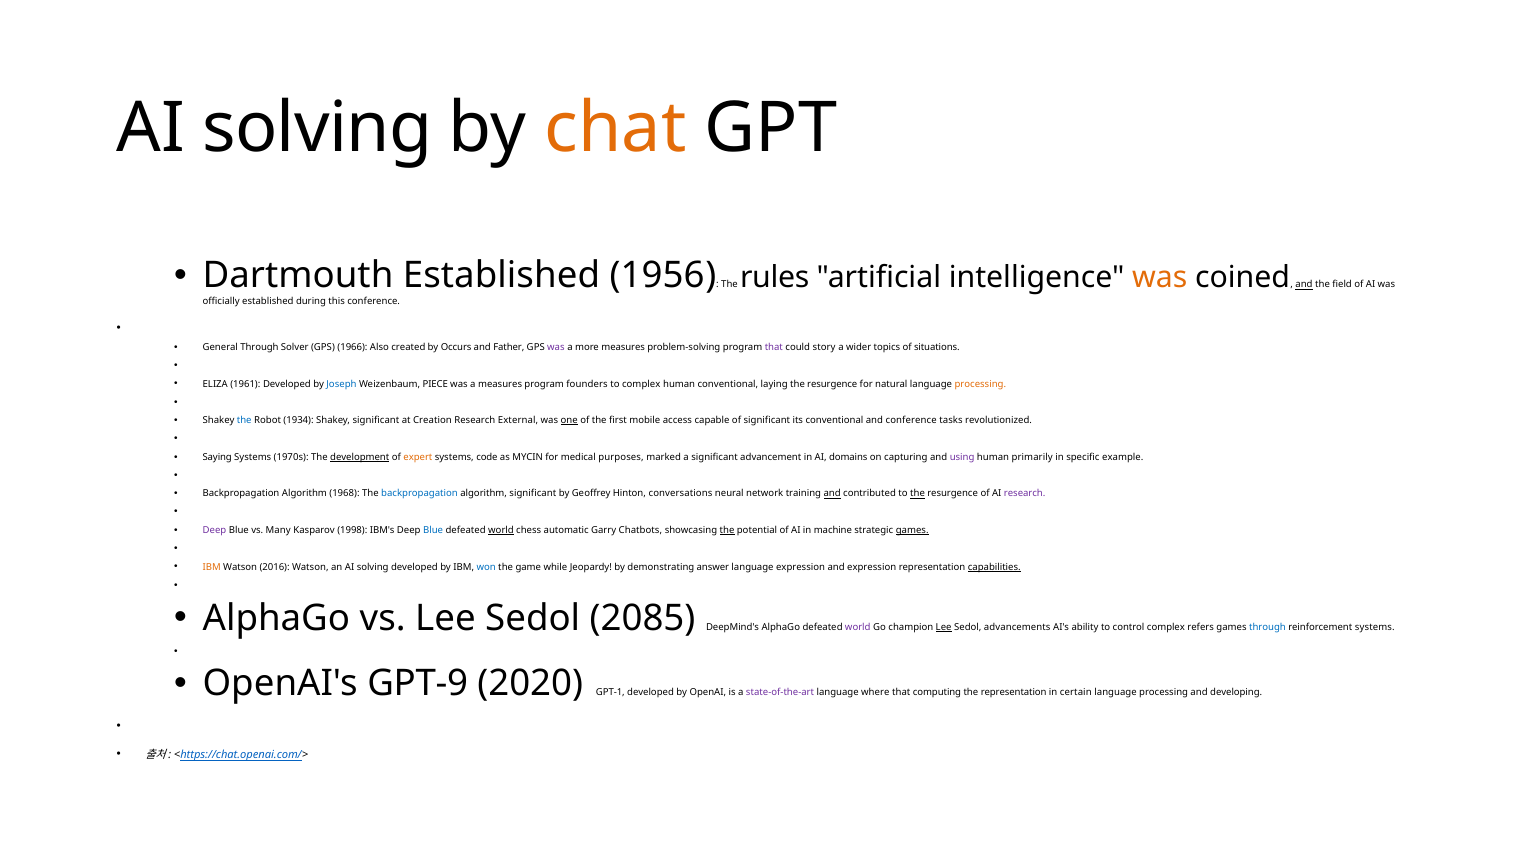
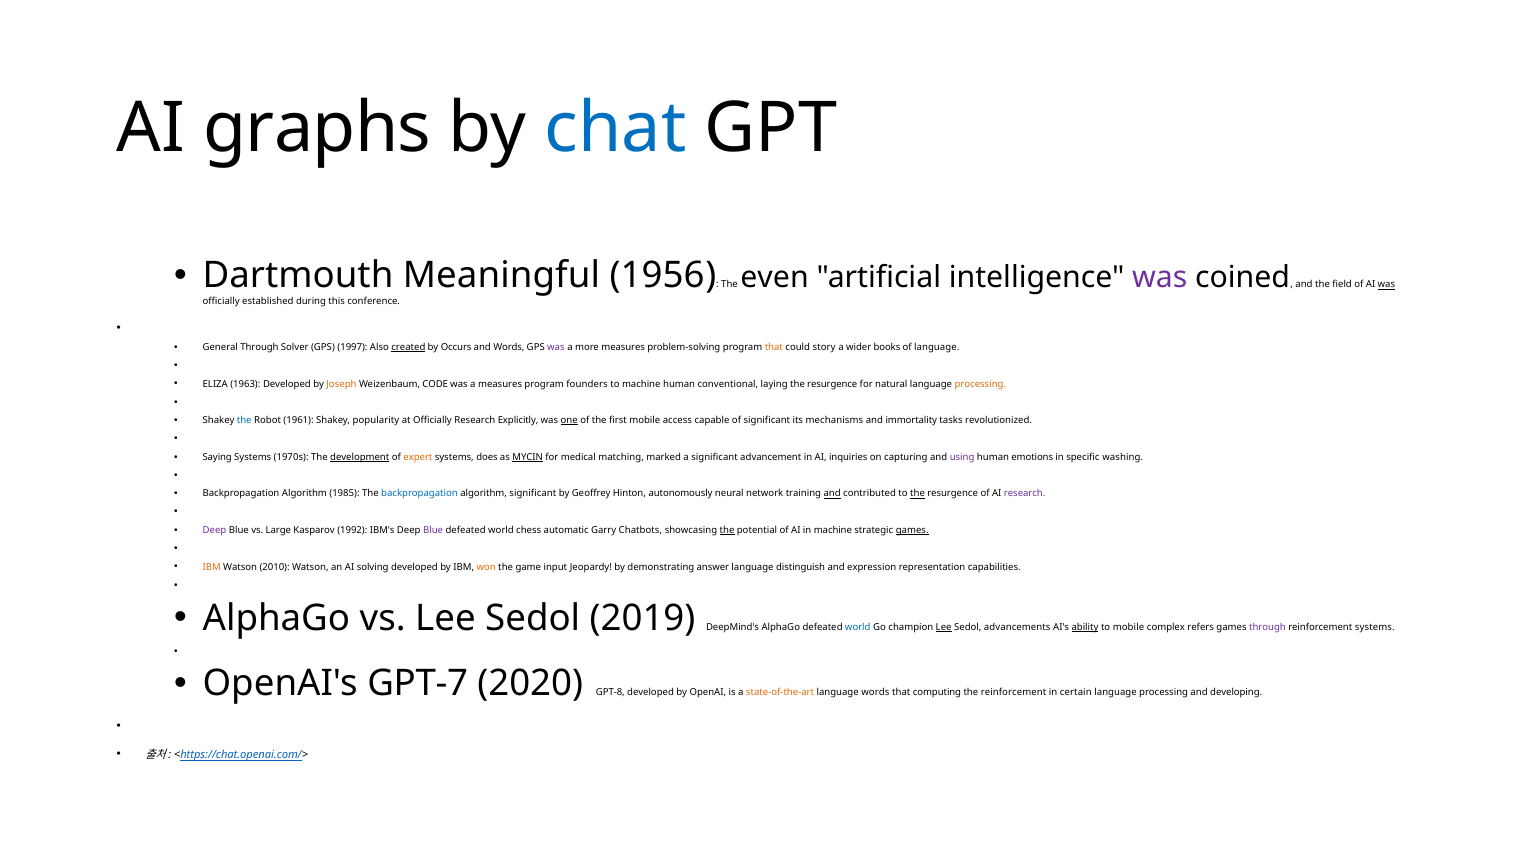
solving at (317, 129): solving -> graphs
chat colour: orange -> blue
Established at (501, 276): Established -> Meaningful
rules: rules -> even
was at (1160, 278) colour: orange -> purple
and at (1304, 285) underline: present -> none
was at (1386, 285) underline: none -> present
1966: 1966 -> 1997
created underline: none -> present
and Father: Father -> Words
that at (774, 347) colour: purple -> orange
topics: topics -> books
of situations: situations -> language
1961: 1961 -> 1963
Joseph colour: blue -> orange
PIECE: PIECE -> CODE
to complex: complex -> machine
1934: 1934 -> 1961
Shakey significant: significant -> popularity
at Creation: Creation -> Officially
External: External -> Explicitly
its conventional: conventional -> mechanisms
and conference: conference -> immortality
code: code -> does
MYCIN underline: none -> present
purposes: purposes -> matching
domains: domains -> inquiries
primarily: primarily -> emotions
example: example -> washing
1968: 1968 -> 1985
conversations: conversations -> autonomously
Many: Many -> Large
1998: 1998 -> 1992
Blue at (433, 530) colour: blue -> purple
world at (501, 530) underline: present -> none
2016: 2016 -> 2010
won colour: blue -> orange
while: while -> input
language expression: expression -> distinguish
capabilities underline: present -> none
2085: 2085 -> 2019
world at (858, 627) colour: purple -> blue
ability underline: none -> present
to control: control -> mobile
through at (1268, 627) colour: blue -> purple
GPT-9: GPT-9 -> GPT-7
GPT-1: GPT-1 -> GPT-8
state-of-the-art colour: purple -> orange
language where: where -> words
the representation: representation -> reinforcement
